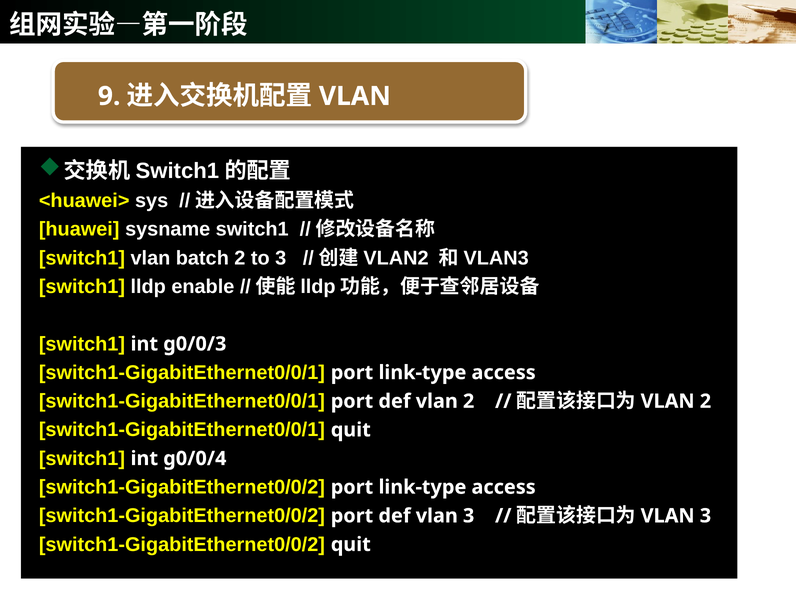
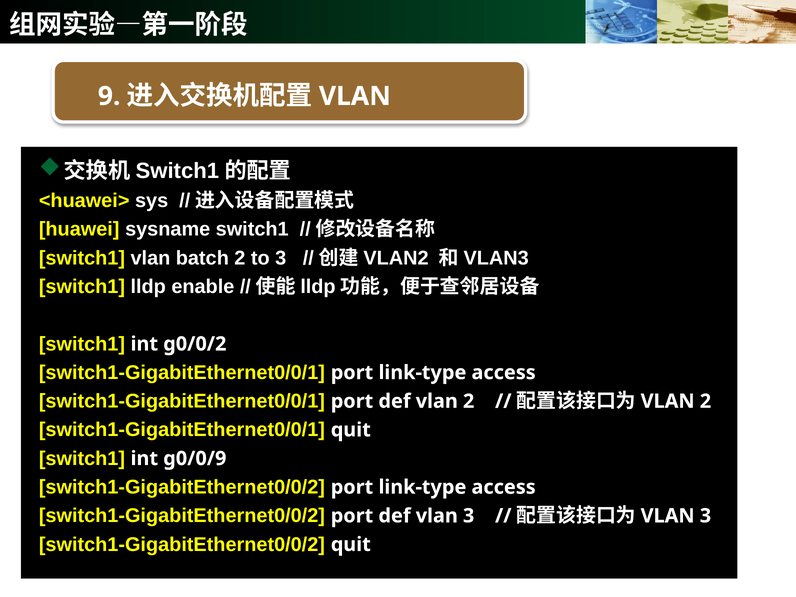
g0/0/3: g0/0/3 -> g0/0/2
g0/0/4: g0/0/4 -> g0/0/9
